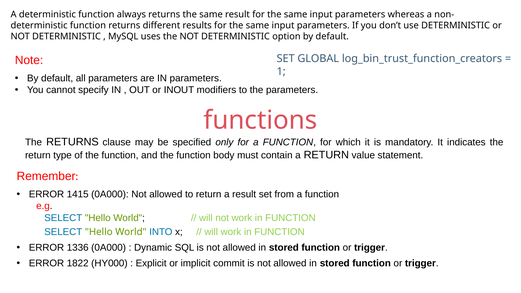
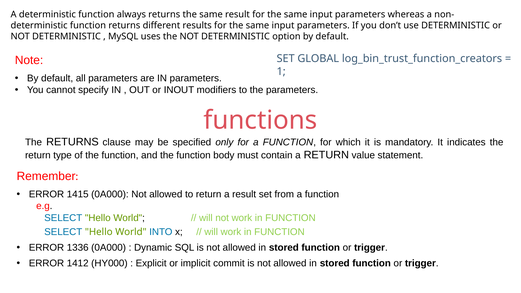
1822: 1822 -> 1412
